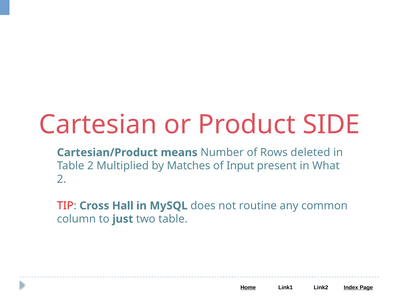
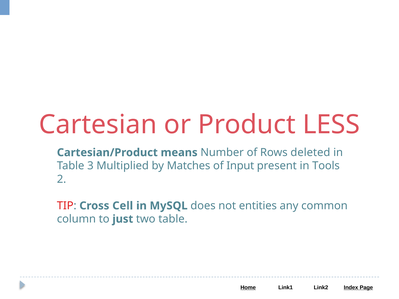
SIDE: SIDE -> LESS
Table 2: 2 -> 3
What: What -> Tools
Hall: Hall -> Cell
routine: routine -> entities
